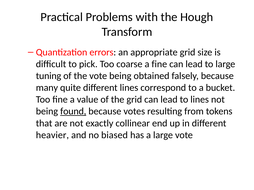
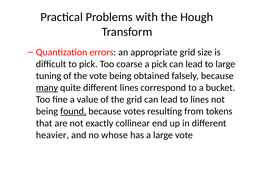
a fine: fine -> pick
many underline: none -> present
biased: biased -> whose
